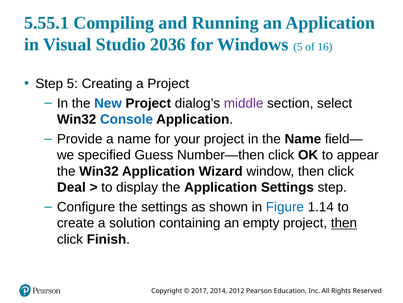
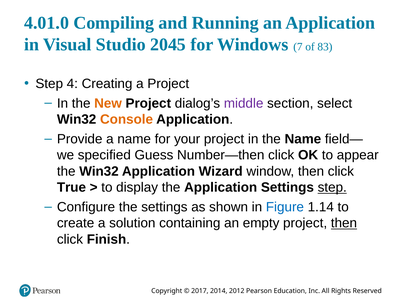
5.55.1: 5.55.1 -> 4.01.0
2036: 2036 -> 2045
Windows 5: 5 -> 7
16: 16 -> 83
Step 5: 5 -> 4
New colour: blue -> orange
Console colour: blue -> orange
Deal: Deal -> True
step at (332, 187) underline: none -> present
